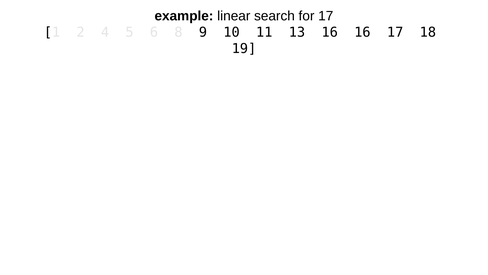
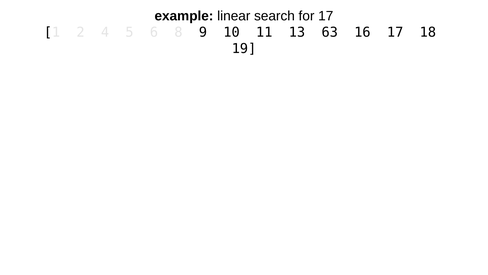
13 16: 16 -> 63
